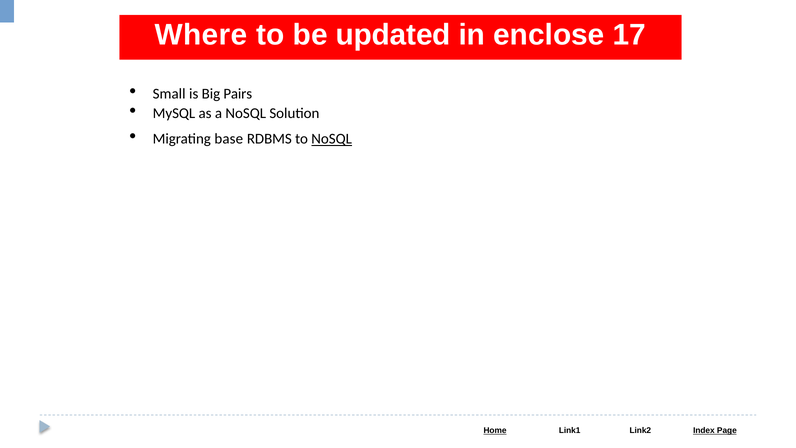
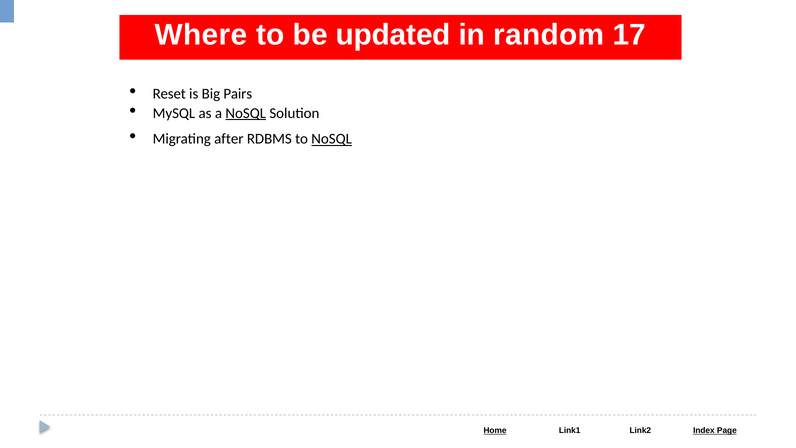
enclose: enclose -> random
Small: Small -> Reset
NoSQL at (246, 113) underline: none -> present
base: base -> after
